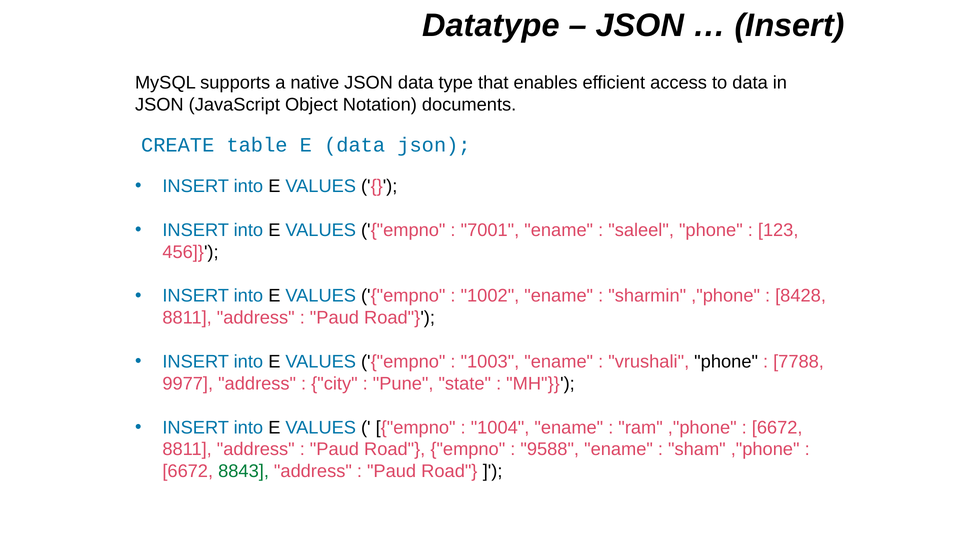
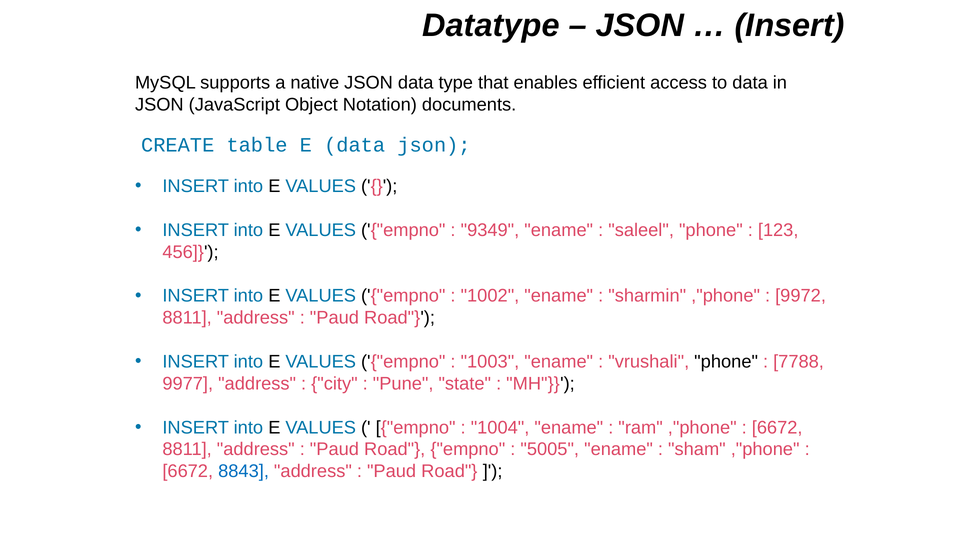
7001: 7001 -> 9349
8428: 8428 -> 9972
9588: 9588 -> 5005
8843 colour: green -> blue
